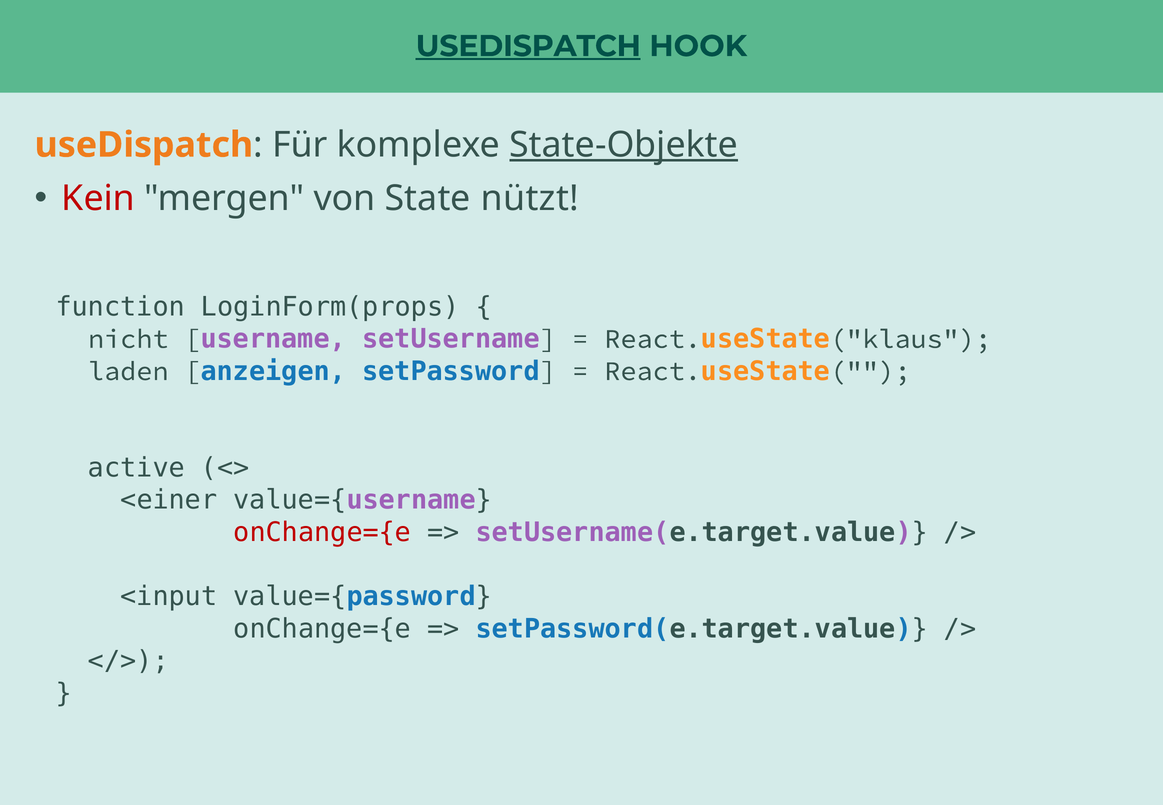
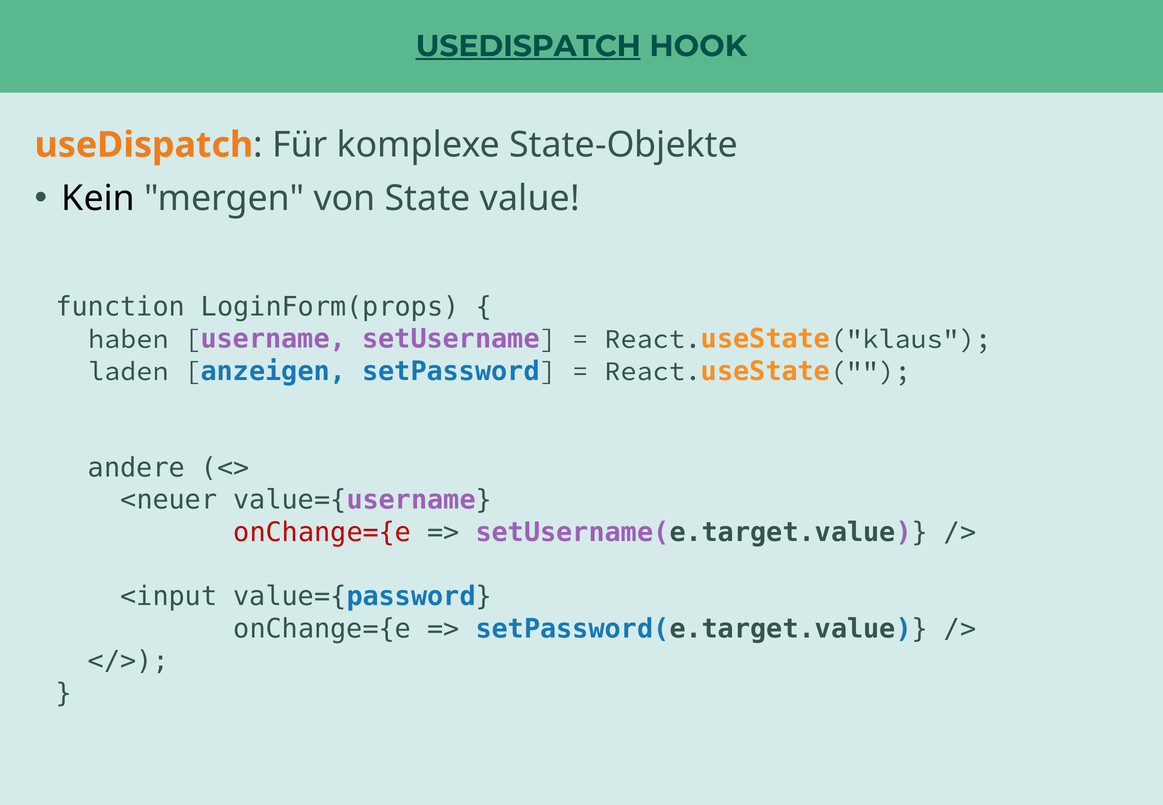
State-Objekte underline: present -> none
Kein colour: red -> black
nützt: nützt -> value
nicht: nicht -> haben
active: active -> andere
<einer: <einer -> <neuer
